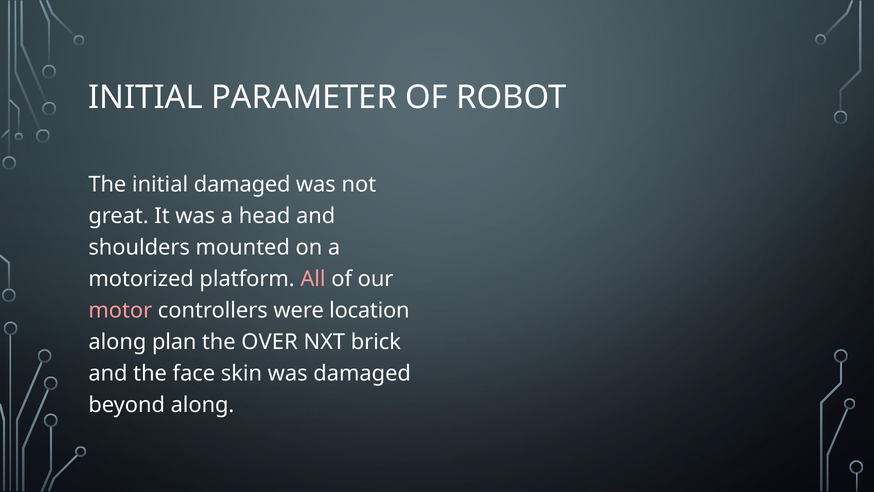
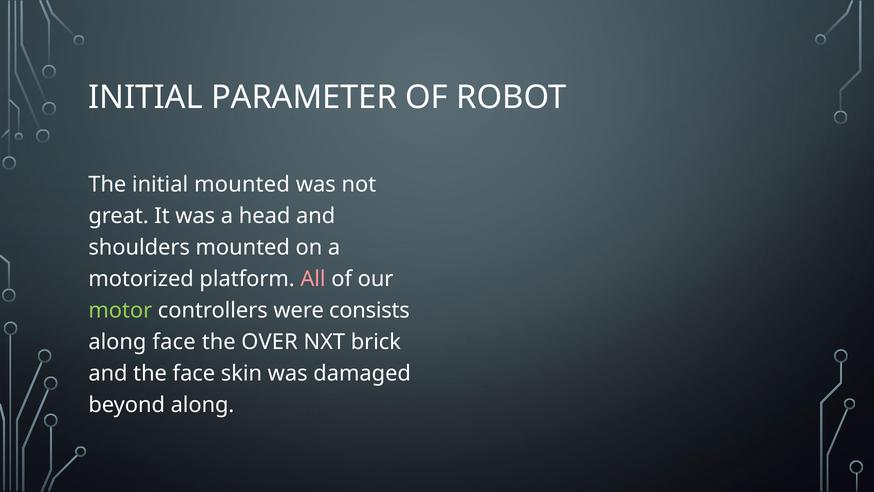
initial damaged: damaged -> mounted
motor colour: pink -> light green
location: location -> consists
along plan: plan -> face
